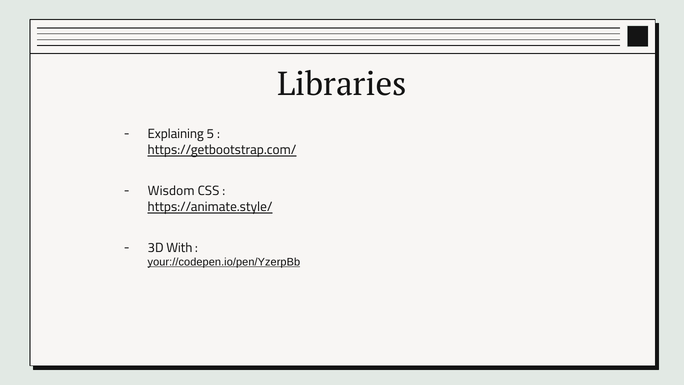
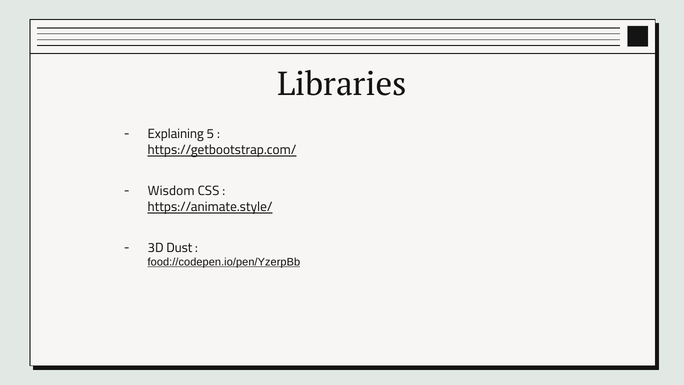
With: With -> Dust
your://codepen.io/pen/YzerpBb: your://codepen.io/pen/YzerpBb -> food://codepen.io/pen/YzerpBb
